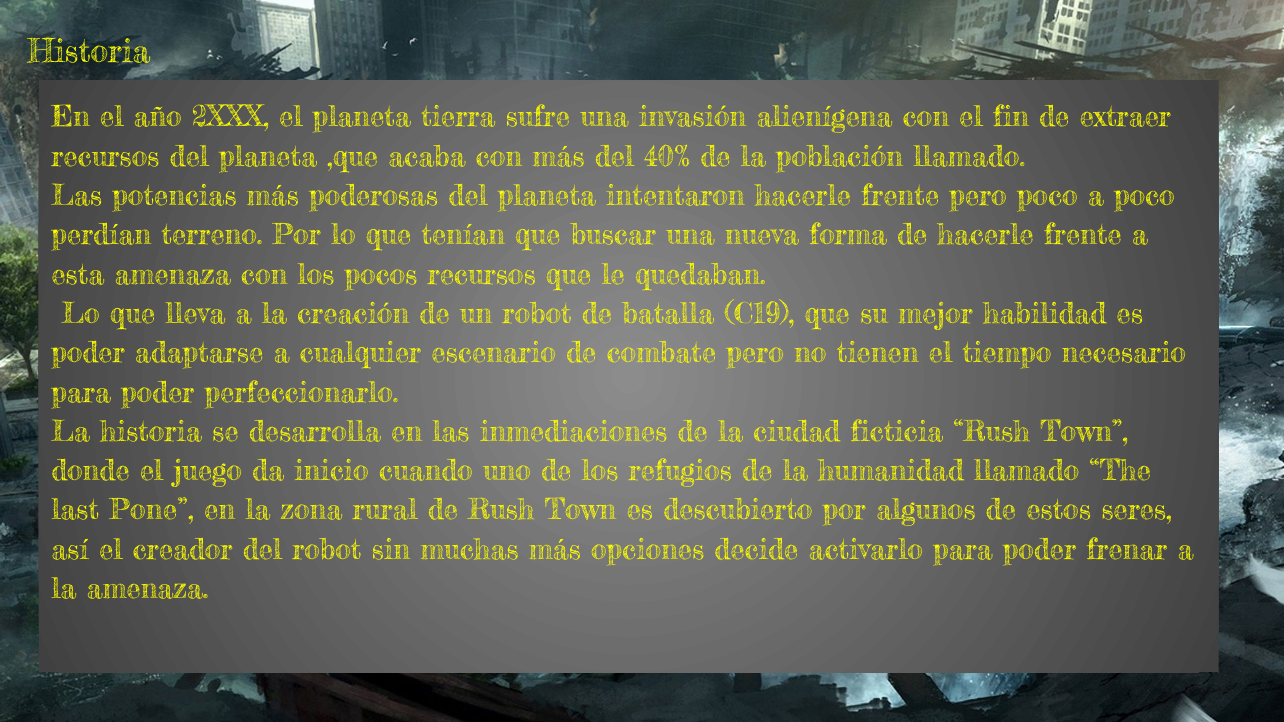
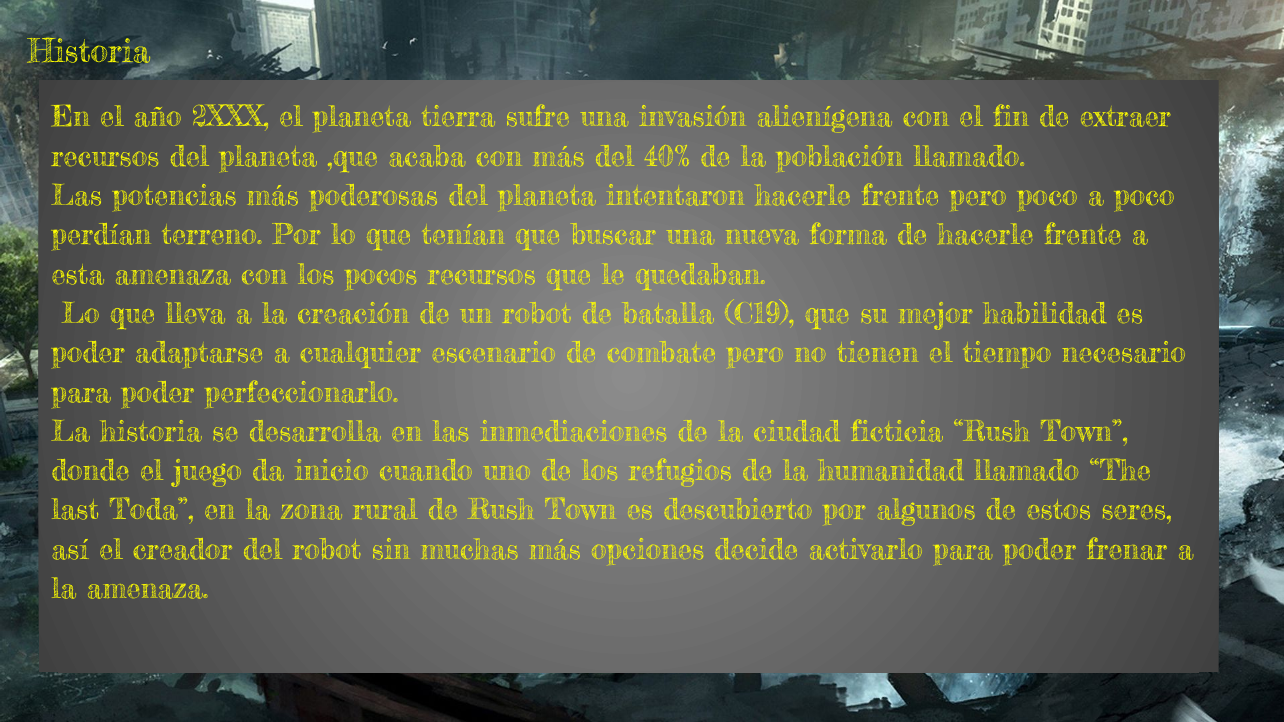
Pone: Pone -> Toda
